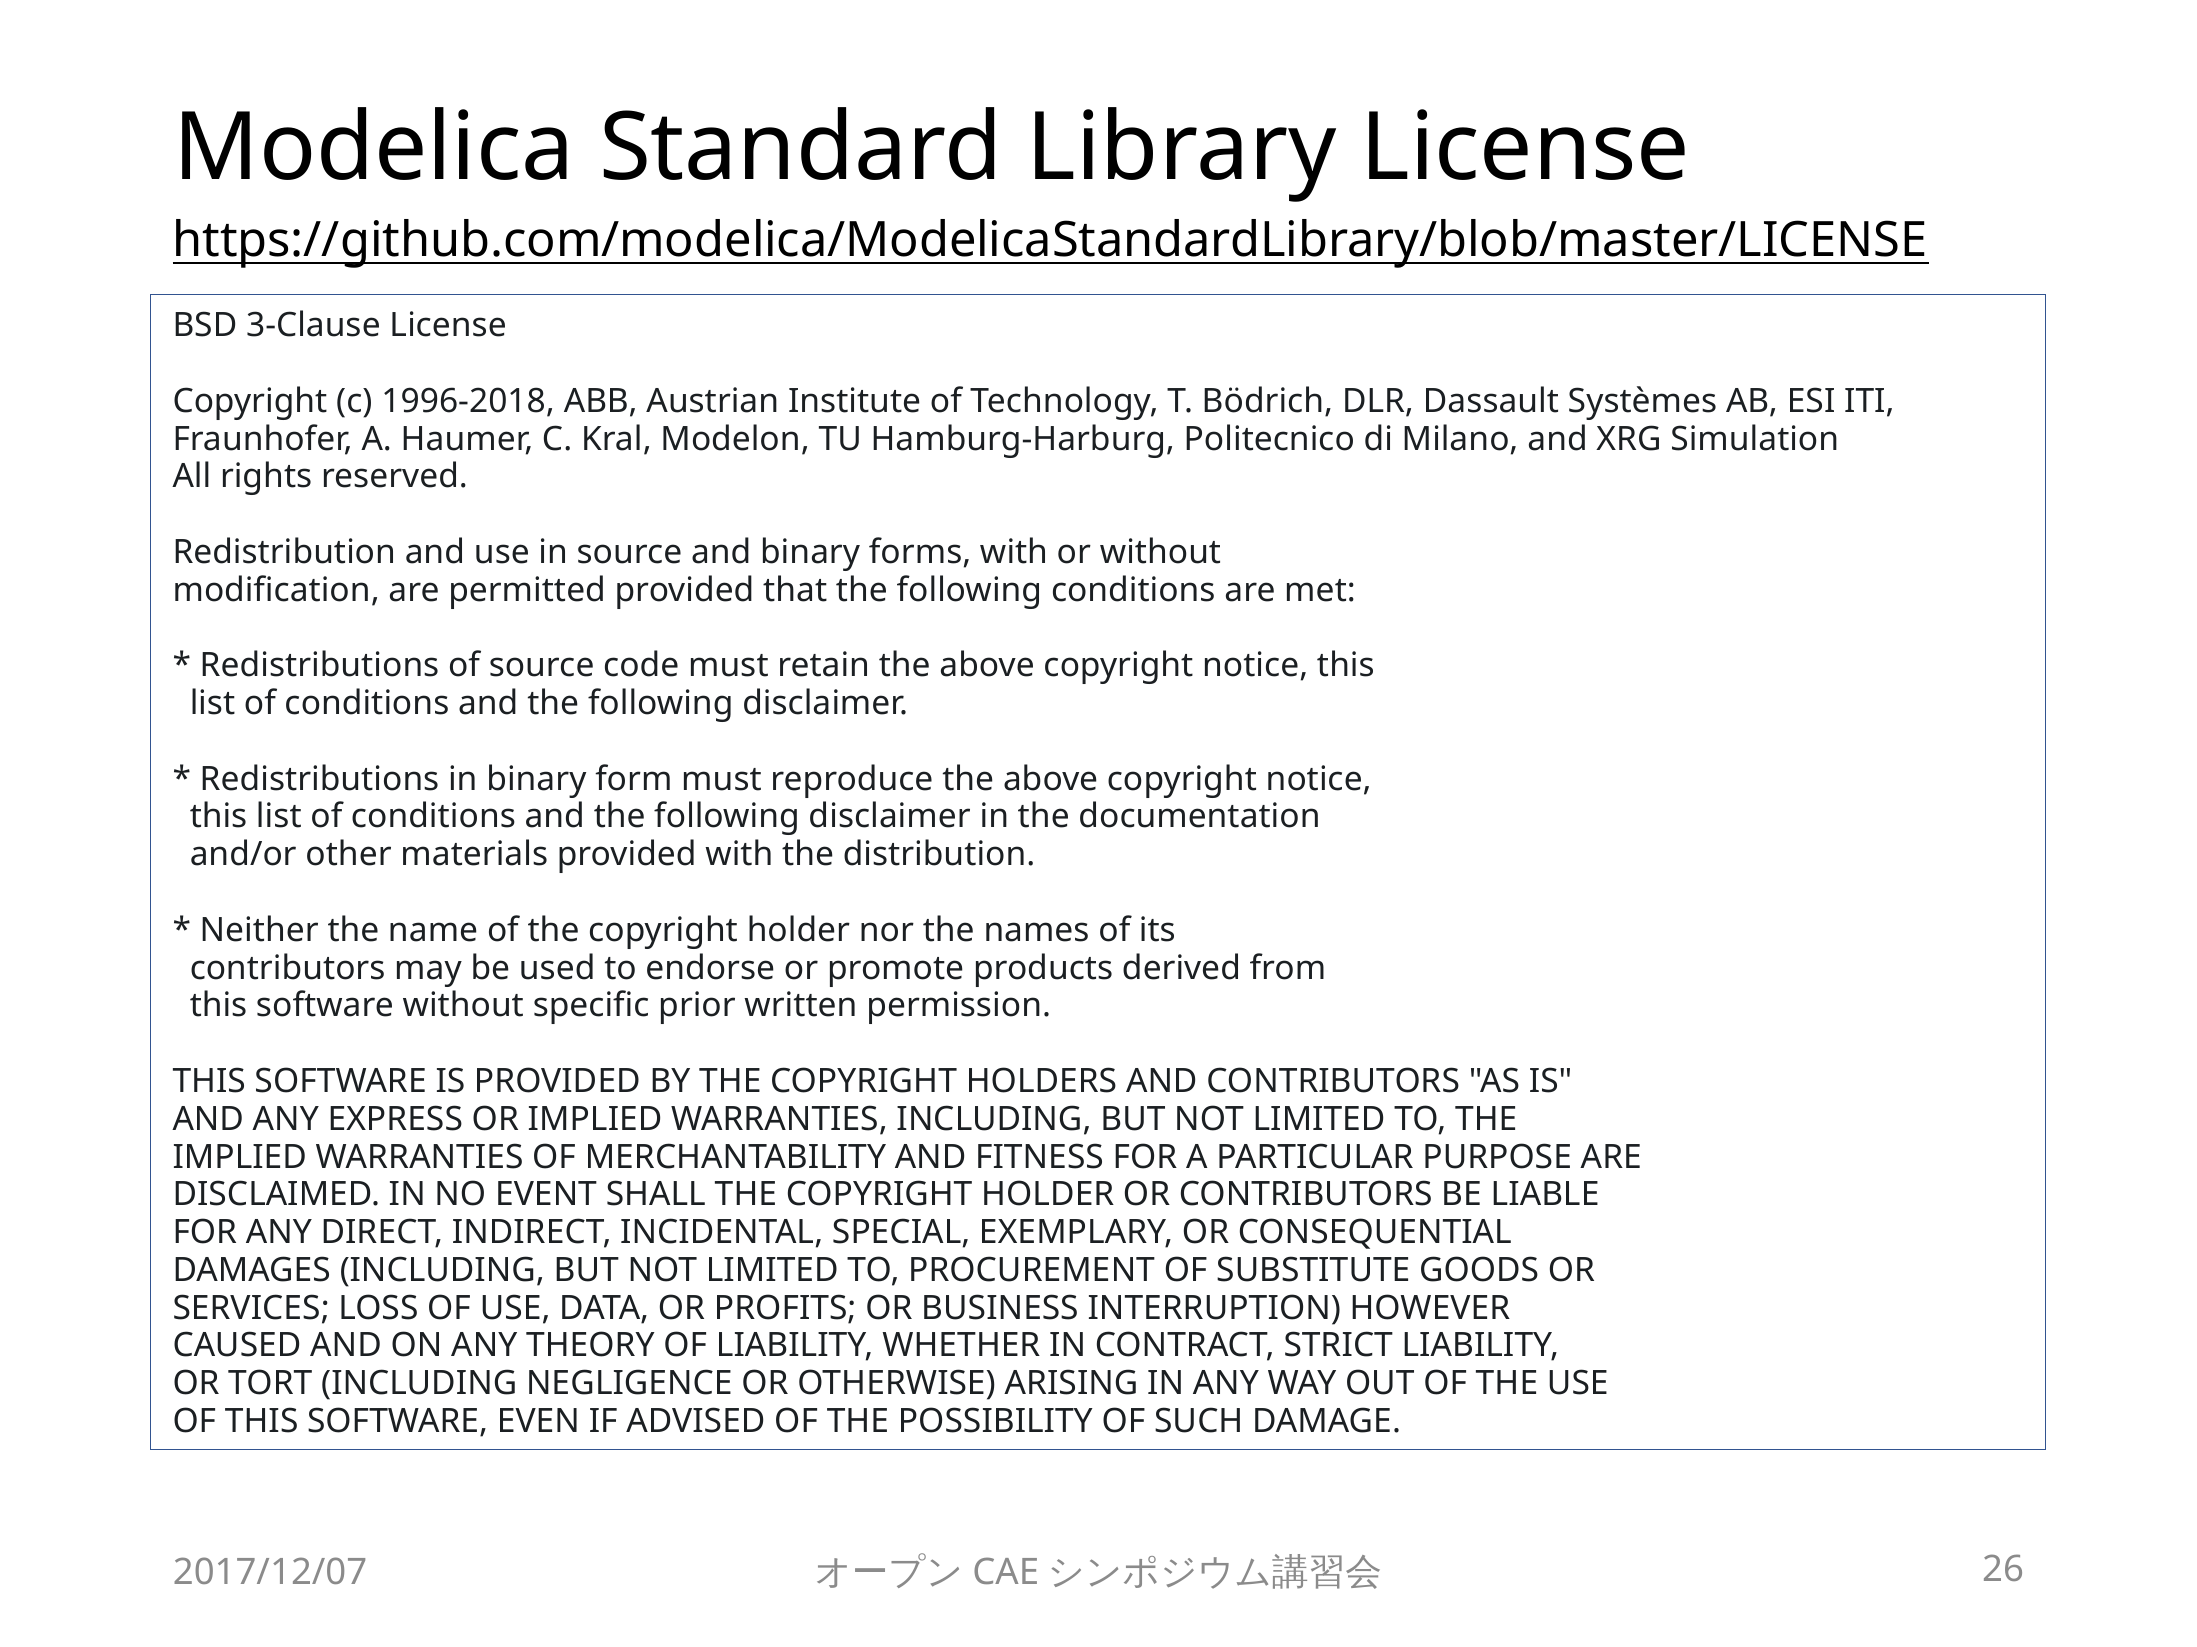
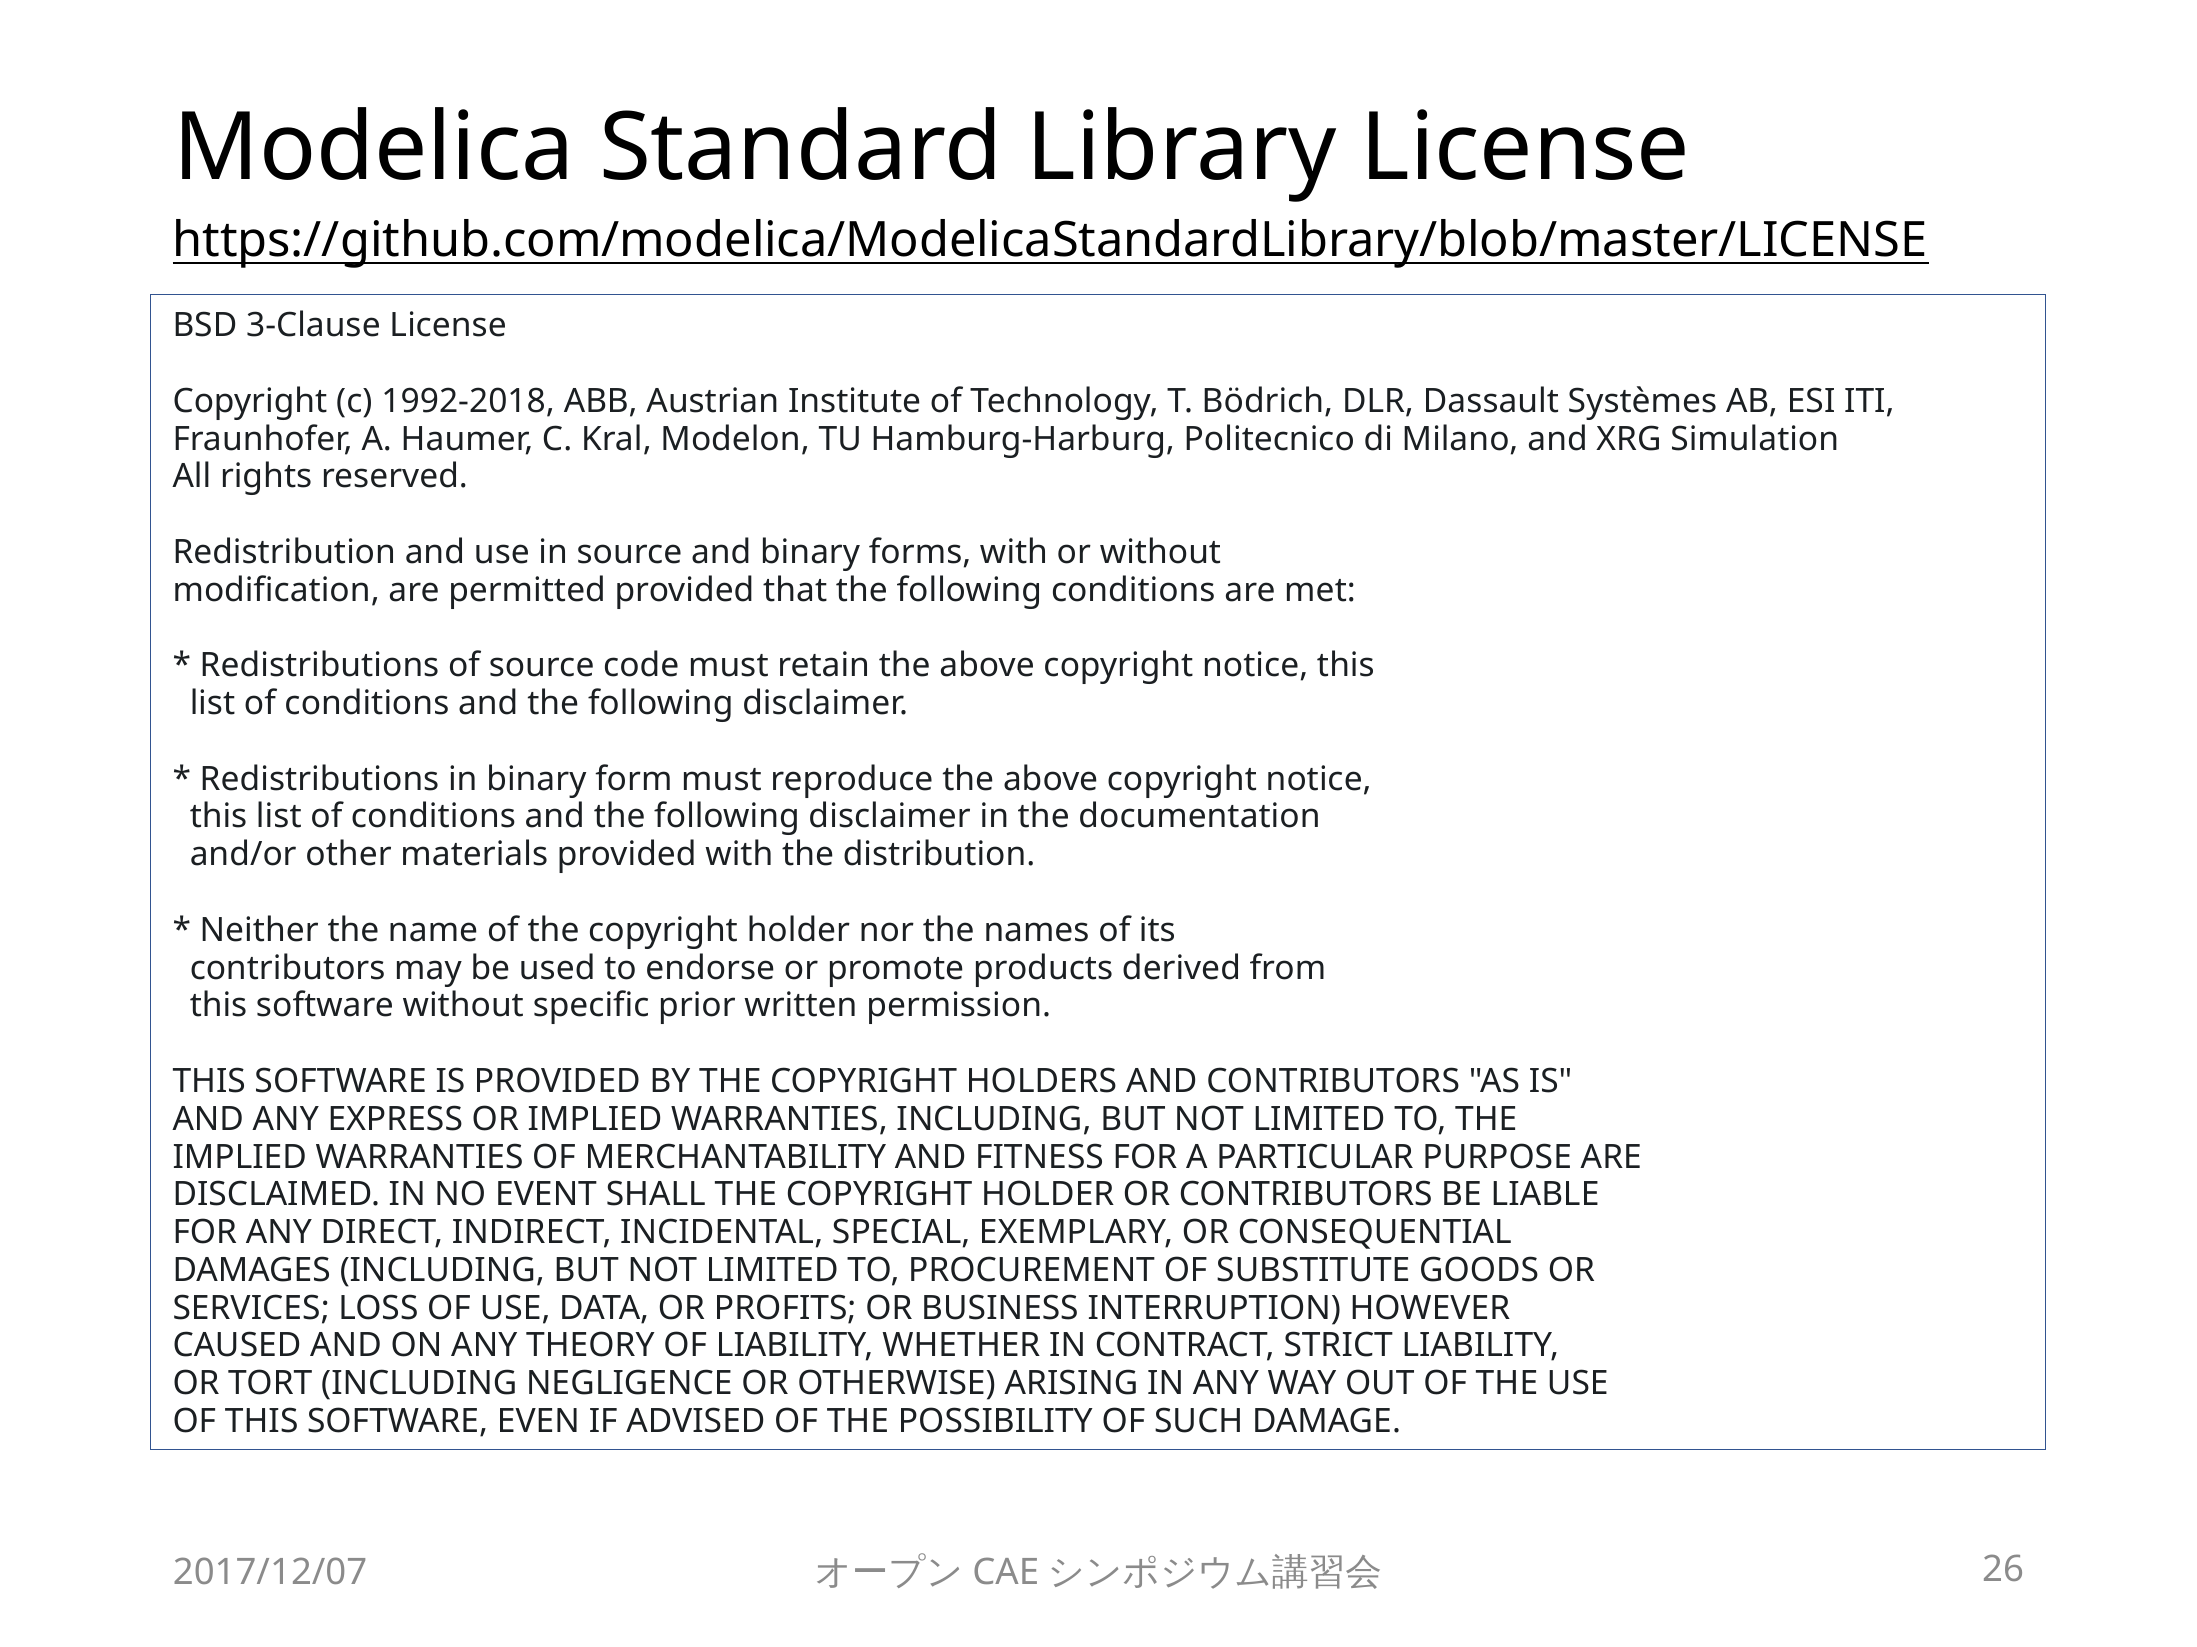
1996-2018: 1996-2018 -> 1992-2018
